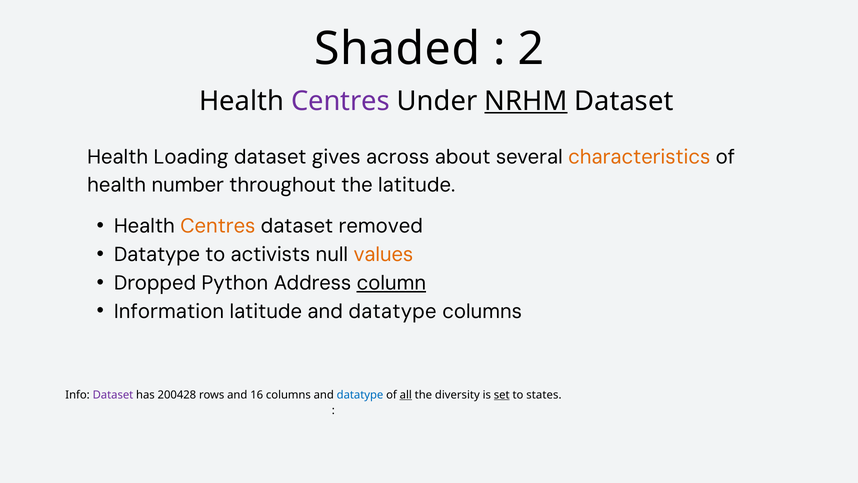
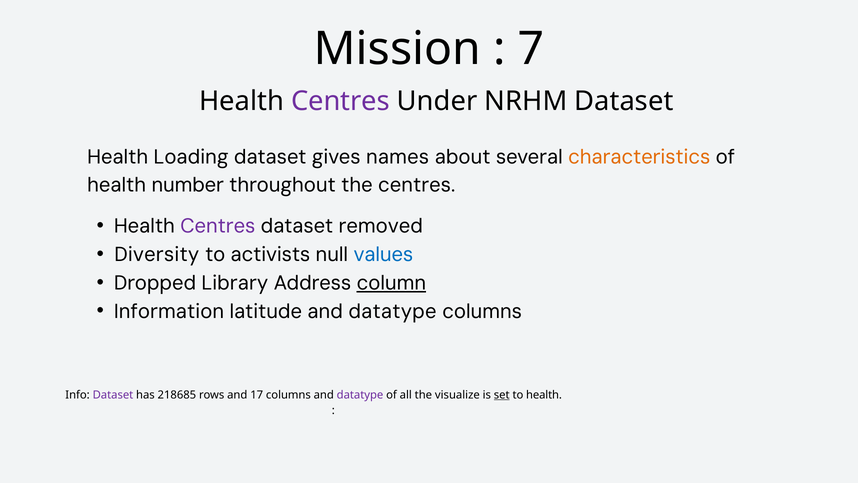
Shaded: Shaded -> Mission
2: 2 -> 7
NRHM underline: present -> none
across: across -> names
the latitude: latitude -> centres
Centres at (218, 226) colour: orange -> purple
Datatype at (157, 254): Datatype -> Diversity
values colour: orange -> blue
Python: Python -> Library
200428: 200428 -> 218685
16: 16 -> 17
datatype at (360, 395) colour: blue -> purple
all underline: present -> none
diversity: diversity -> visualize
to states: states -> health
